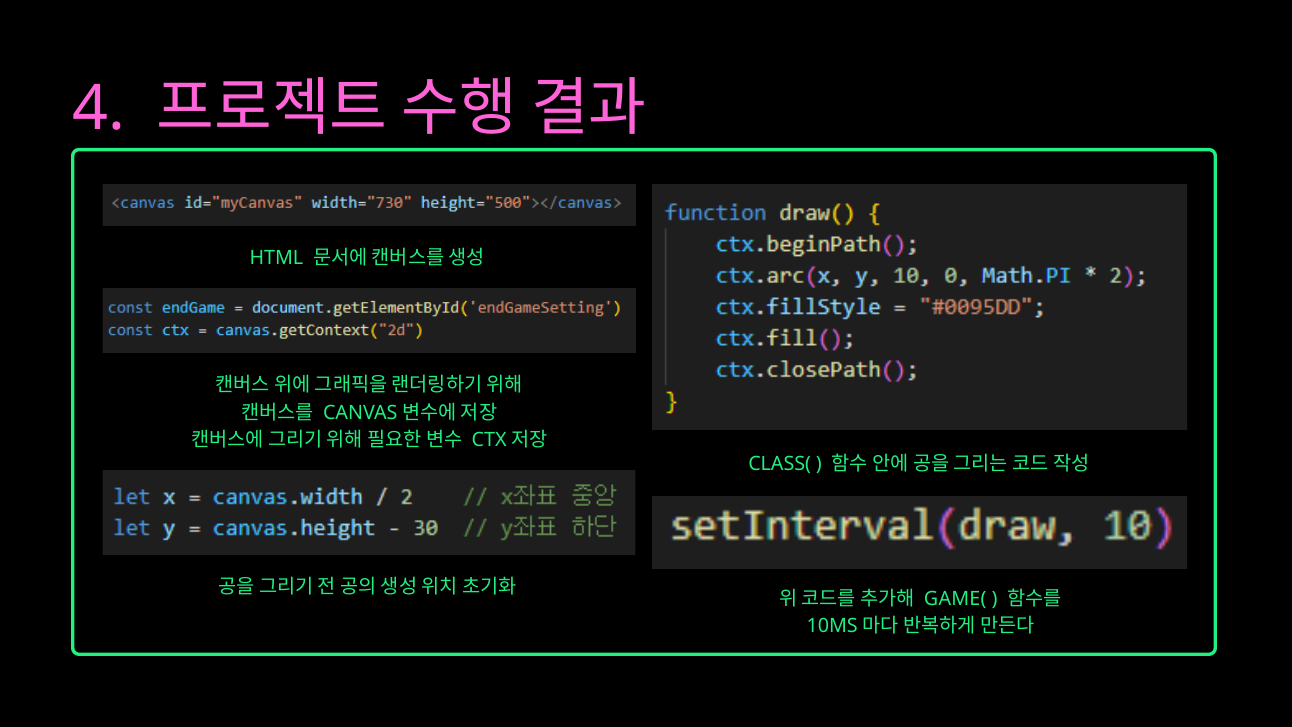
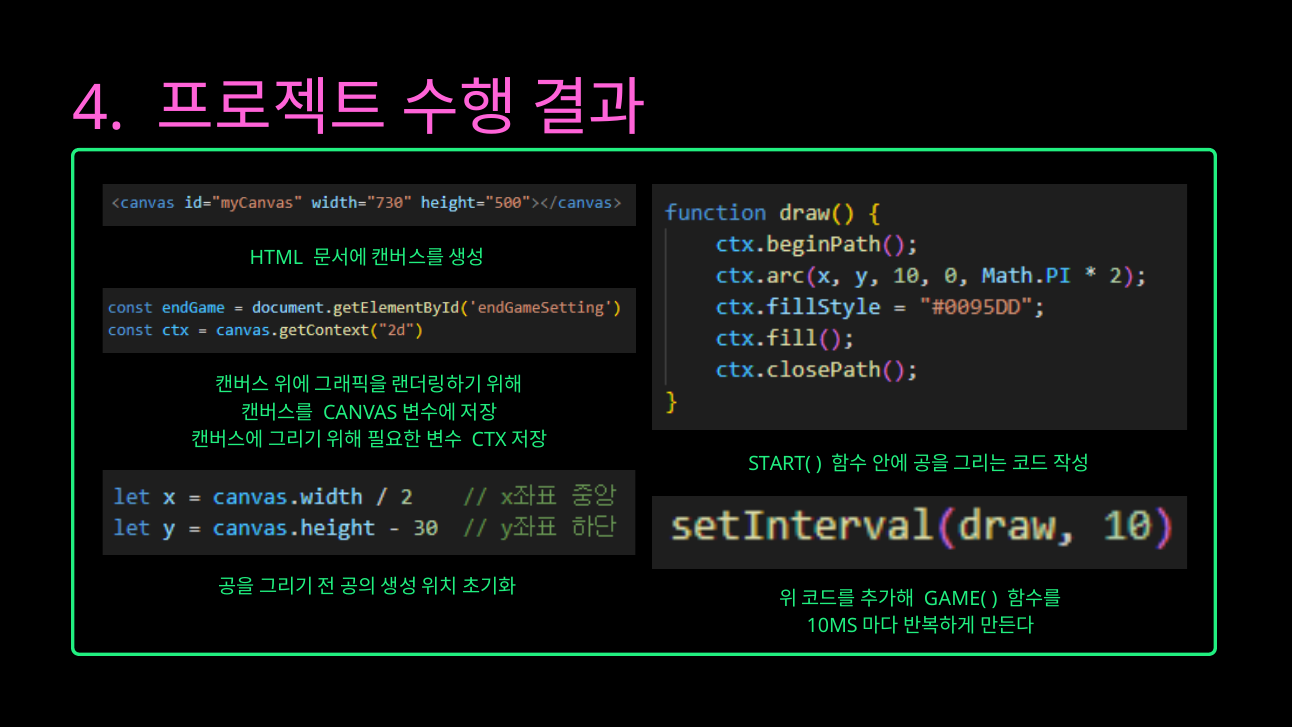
CLASS(: CLASS( -> START(
